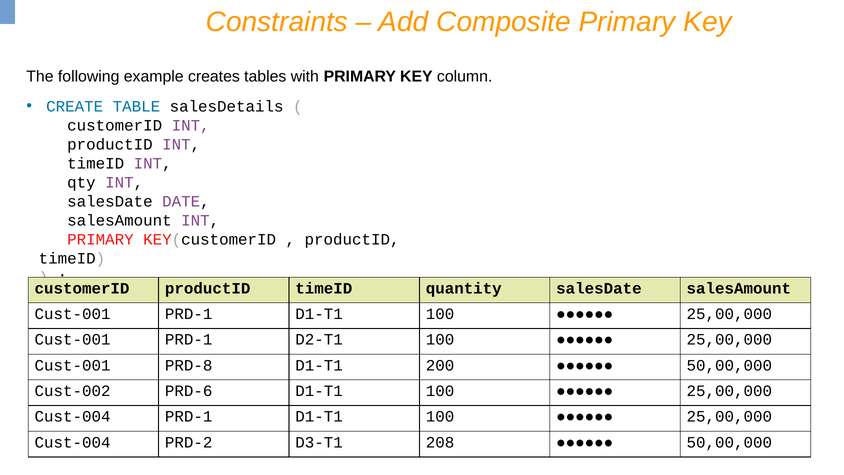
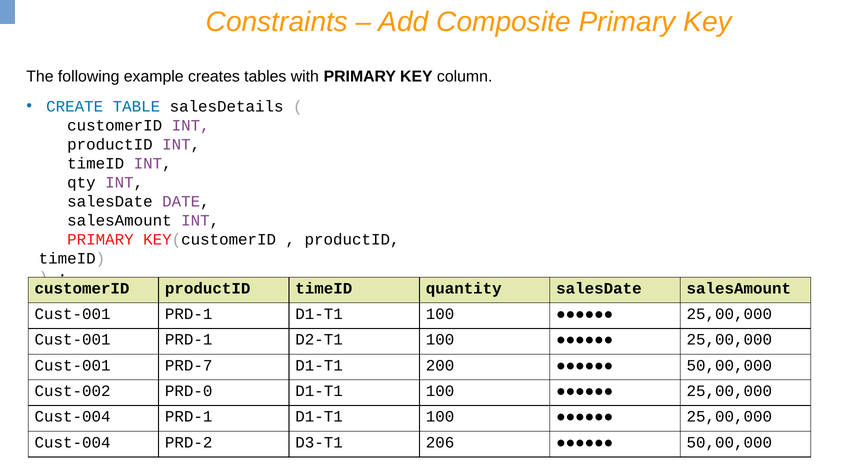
PRD-8: PRD-8 -> PRD-7
PRD-6: PRD-6 -> PRD-0
208: 208 -> 206
